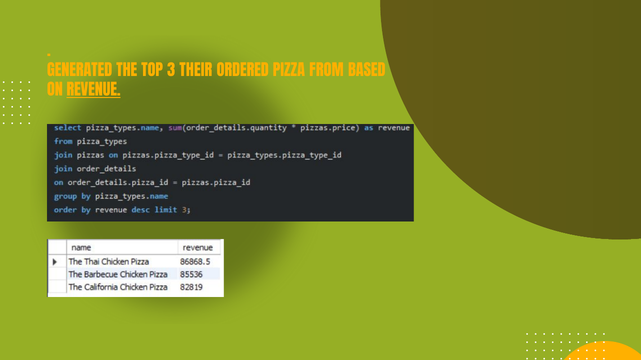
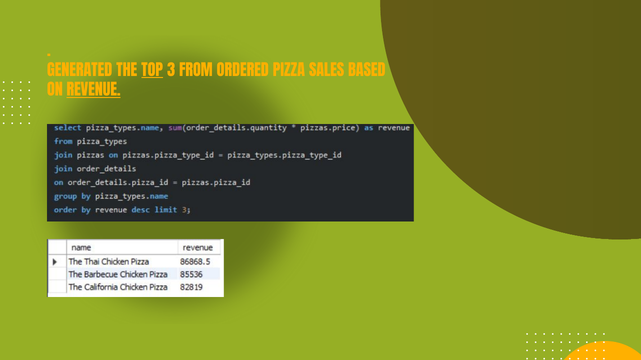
TOP underline: none -> present
THEIR: THEIR -> FROM
FROM: FROM -> SALES
